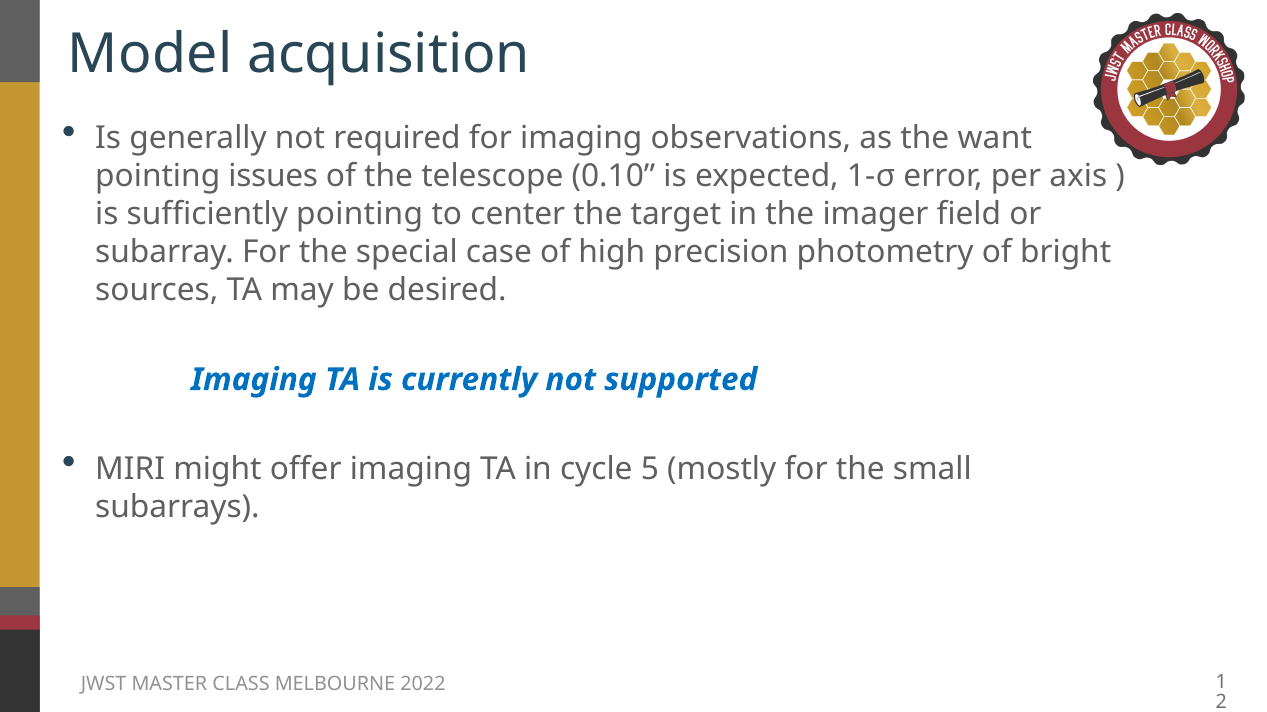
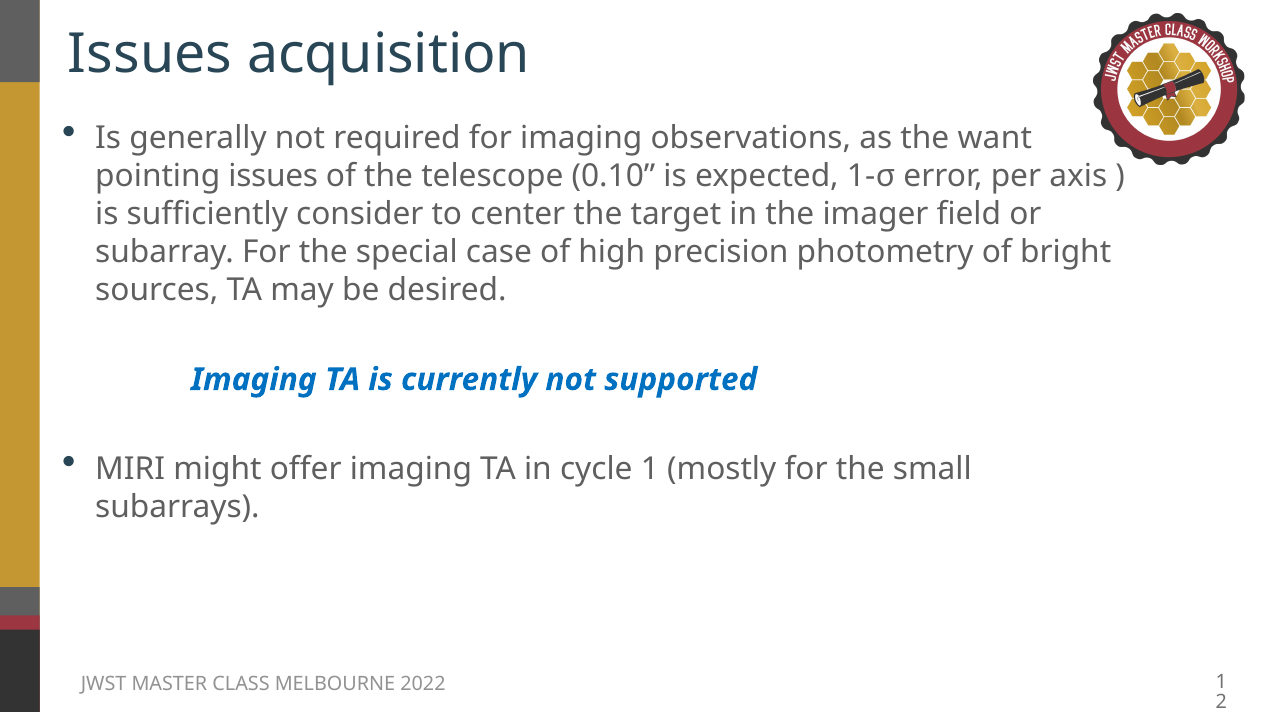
Model at (150, 54): Model -> Issues
sufficiently pointing: pointing -> consider
cycle 5: 5 -> 1
